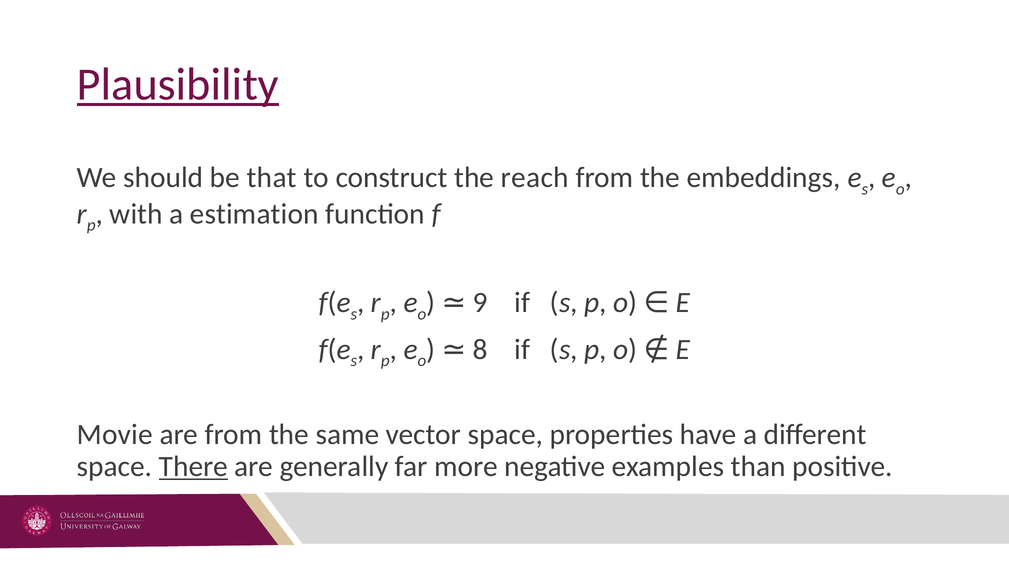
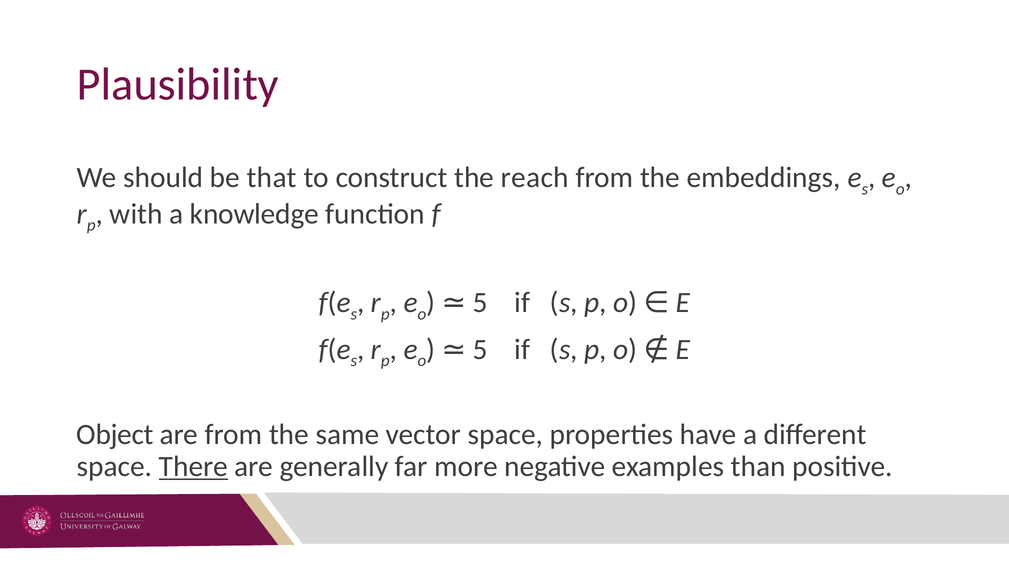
Plausibility underline: present -> none
estimation: estimation -> knowledge
9 at (480, 303): 9 -> 5
8 at (480, 350): 8 -> 5
Movie: Movie -> Object
